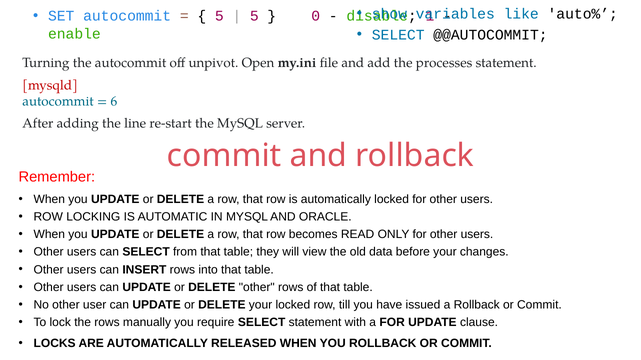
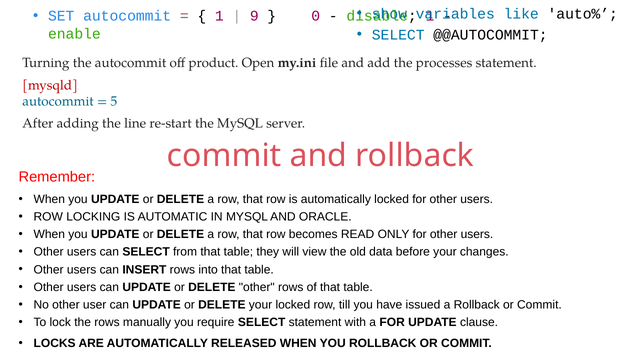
5 at (219, 16): 5 -> 1
5 at (254, 16): 5 -> 9
unpivot: unpivot -> product
6: 6 -> 5
